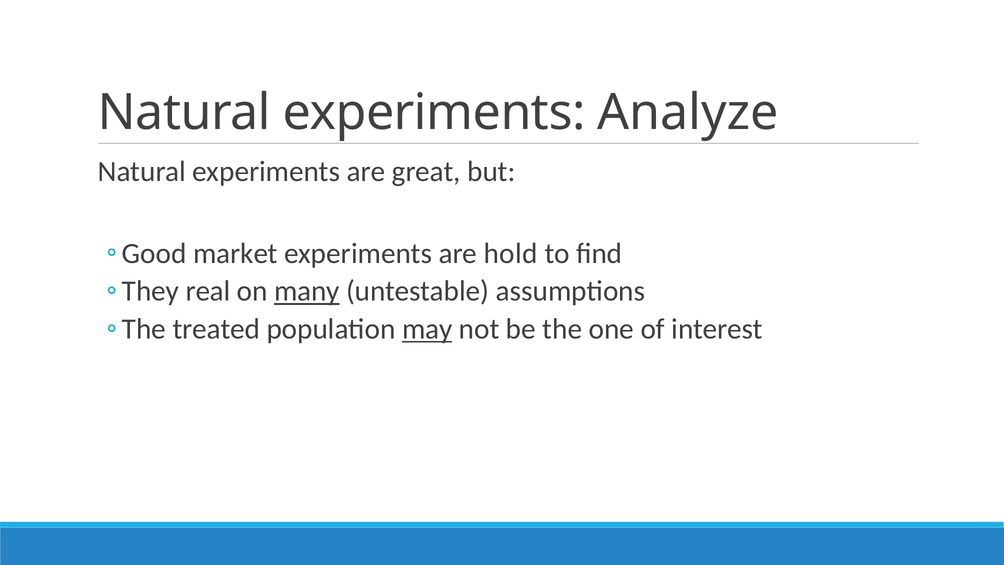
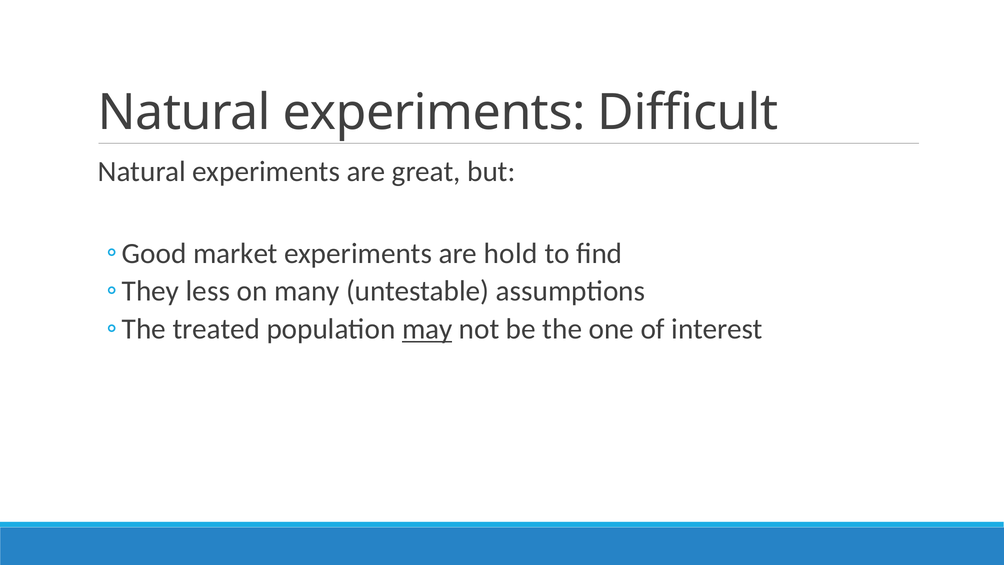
Analyze: Analyze -> Difficult
real: real -> less
many underline: present -> none
